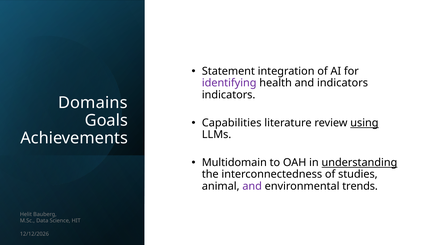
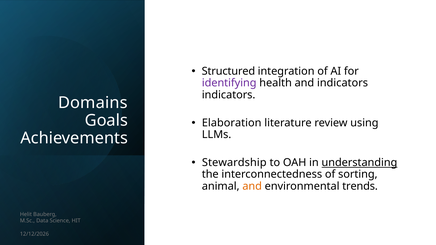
Statement: Statement -> Structured
Capabilities: Capabilities -> Elaboration
using underline: present -> none
Multidomain: Multidomain -> Stewardship
studies: studies -> sorting
and at (252, 186) colour: purple -> orange
